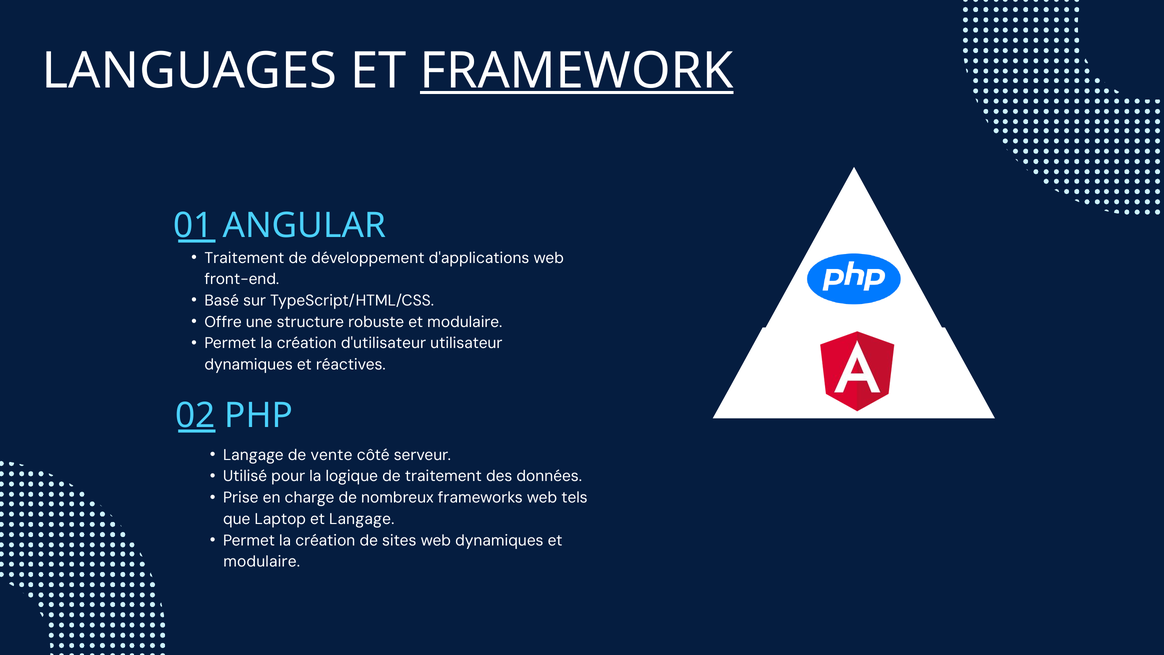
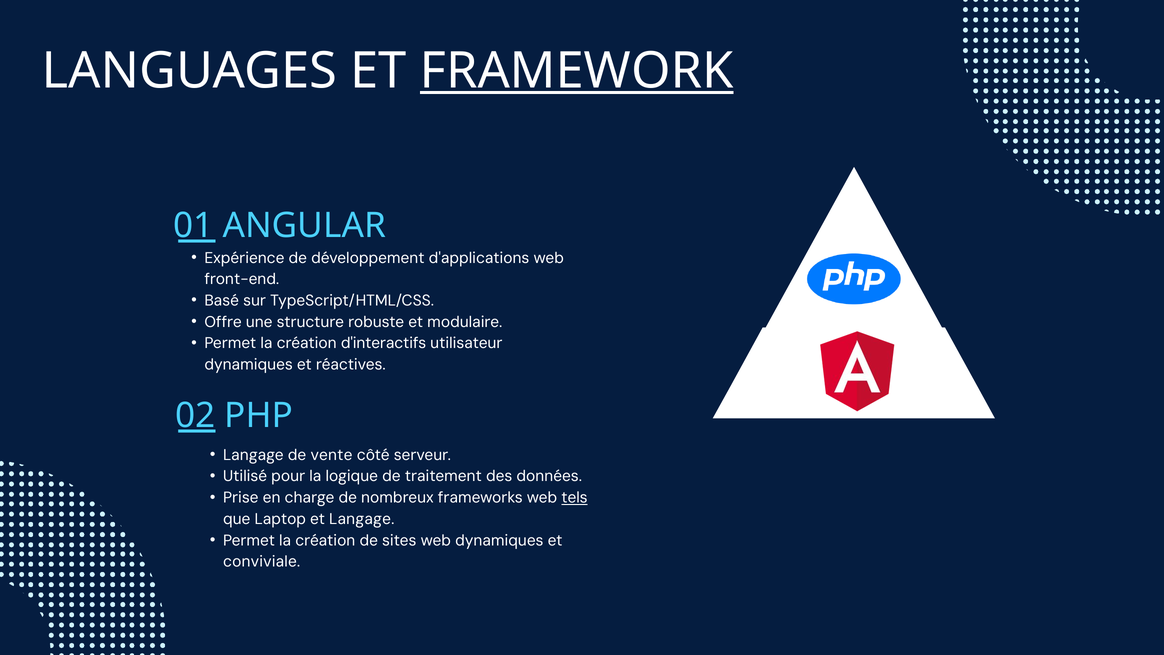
Traitement at (244, 258): Traitement -> Expérience
d'utilisateur: d'utilisateur -> d'interactifs
tels underline: none -> present
modulaire at (262, 562): modulaire -> conviviale
